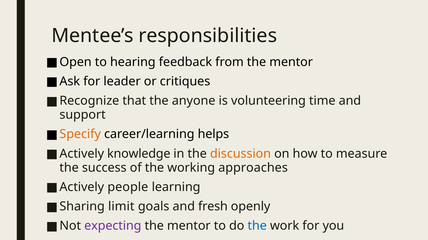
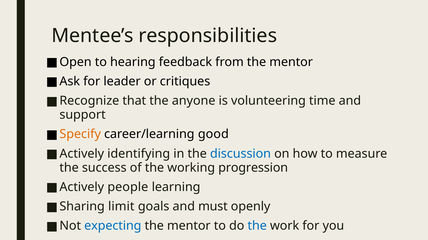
helps: helps -> good
knowledge: knowledge -> identifying
discussion colour: orange -> blue
approaches: approaches -> progression
fresh: fresh -> must
expecting colour: purple -> blue
